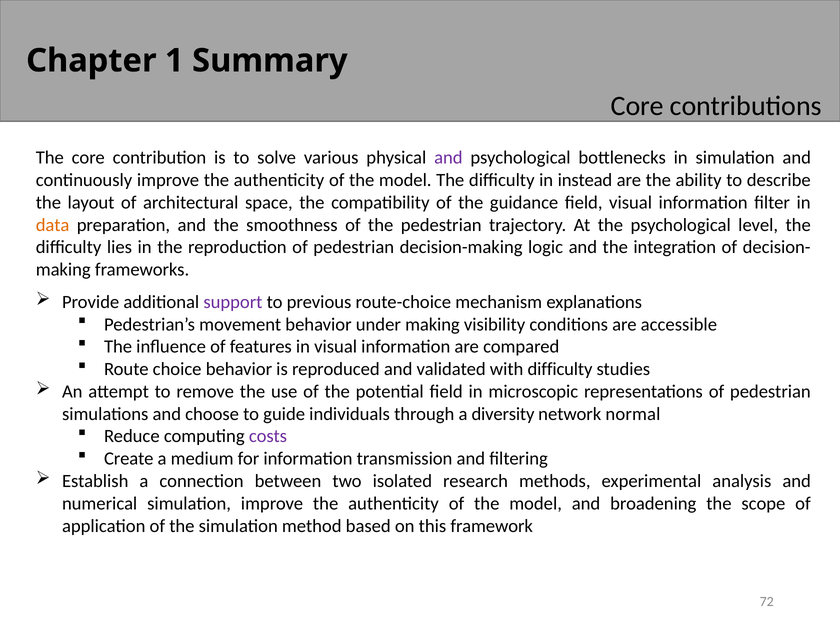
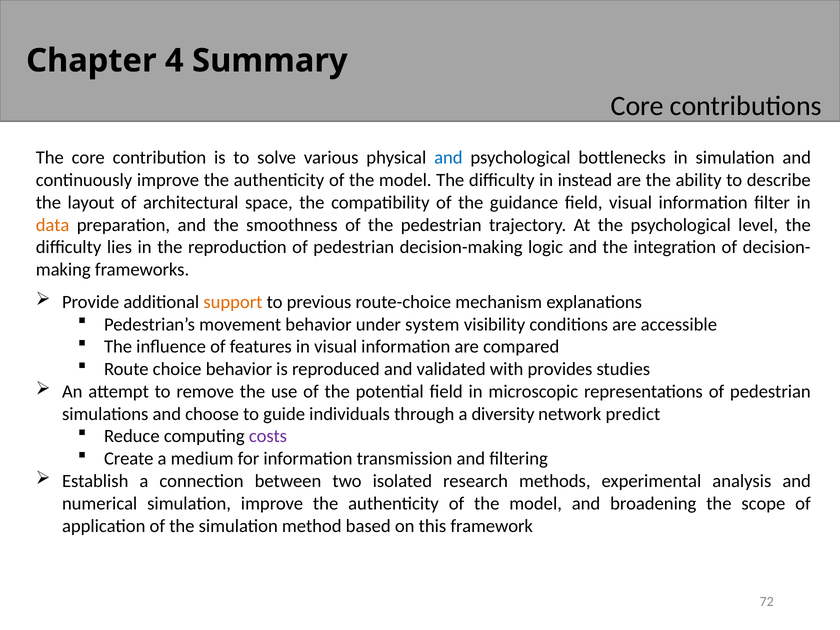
1: 1 -> 4
and at (448, 158) colour: purple -> blue
support colour: purple -> orange
under making: making -> system
with difficulty: difficulty -> provides
normal: normal -> predict
